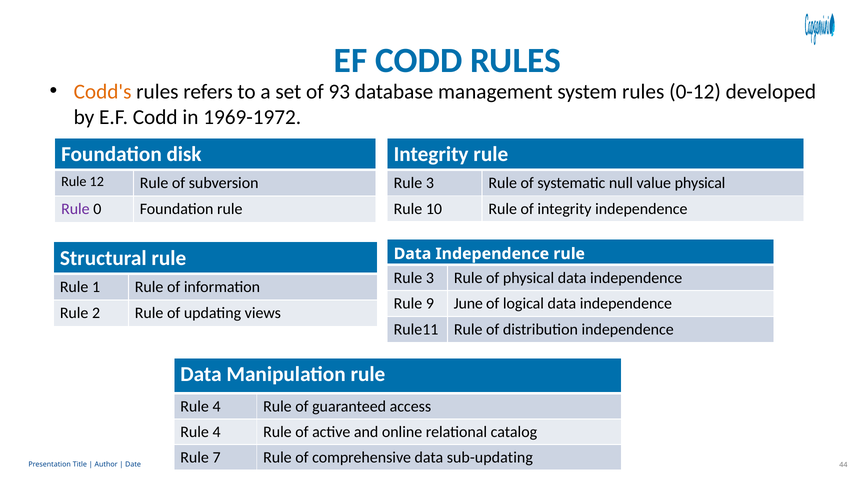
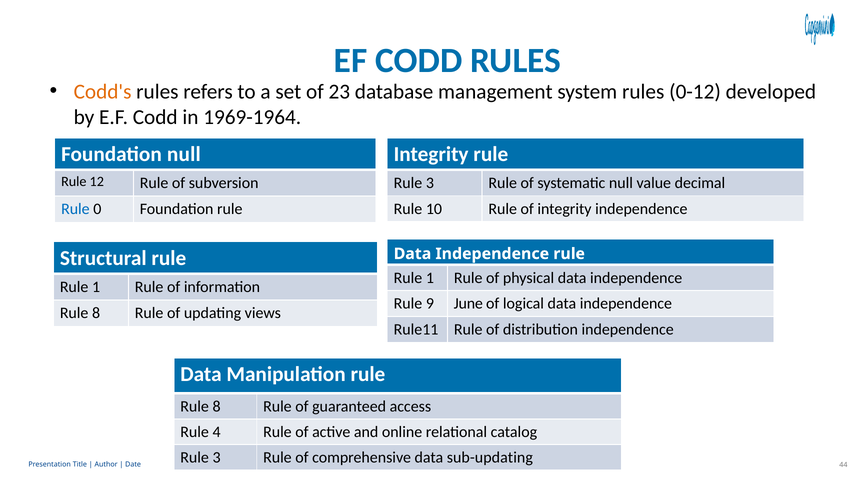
93: 93 -> 23
1969-1972: 1969-1972 -> 1969-1964
Foundation disk: disk -> null
value physical: physical -> decimal
Rule at (75, 209) colour: purple -> blue
3 at (430, 278): 3 -> 1
2 at (96, 313): 2 -> 8
4 at (217, 407): 4 -> 8
7 at (217, 458): 7 -> 3
